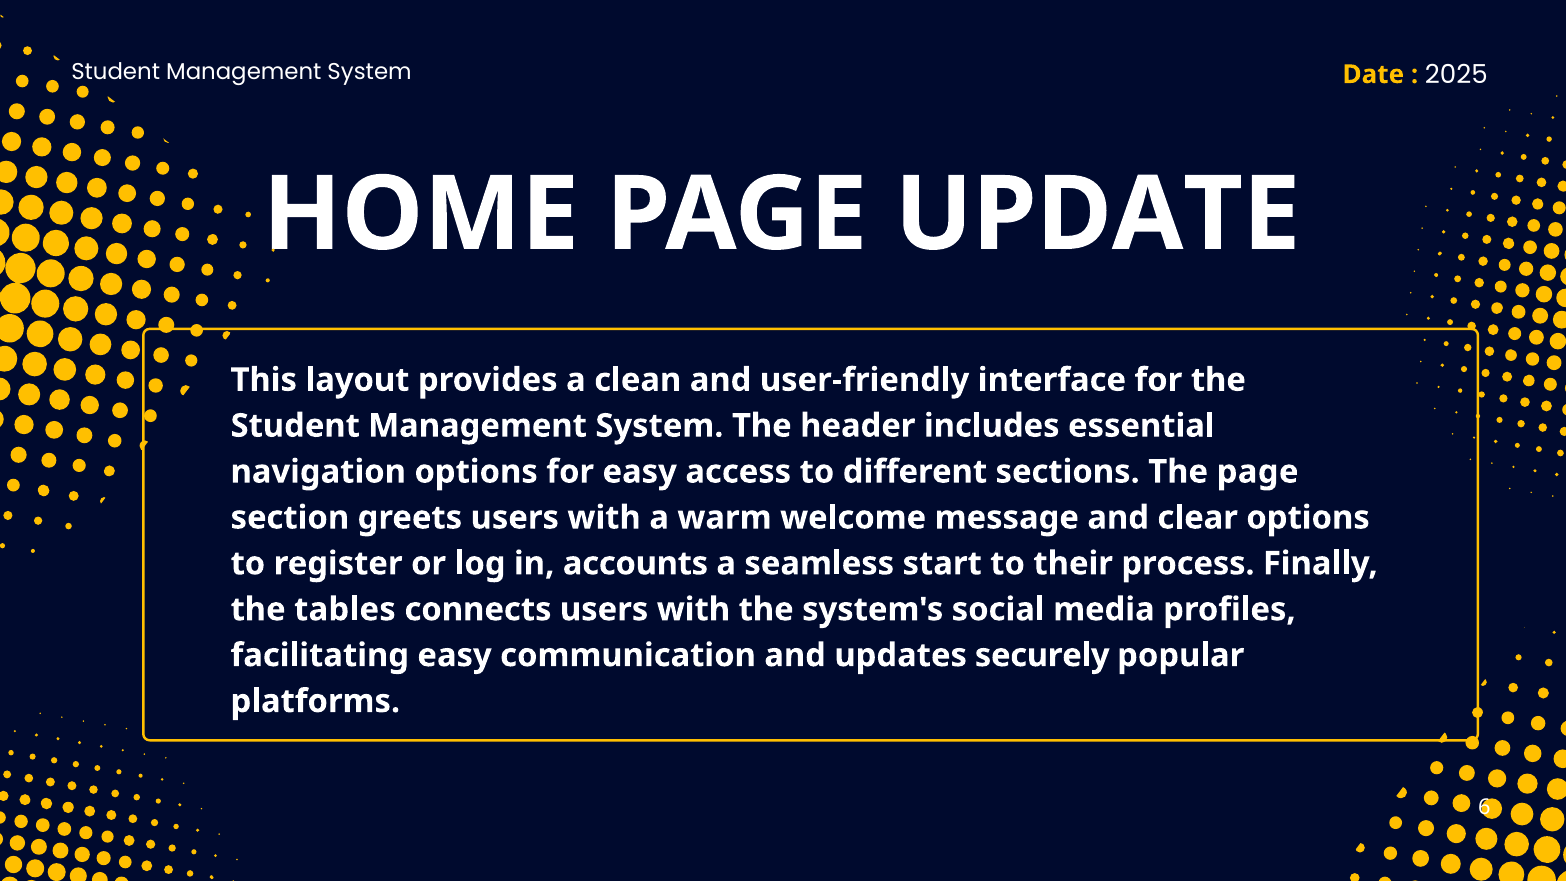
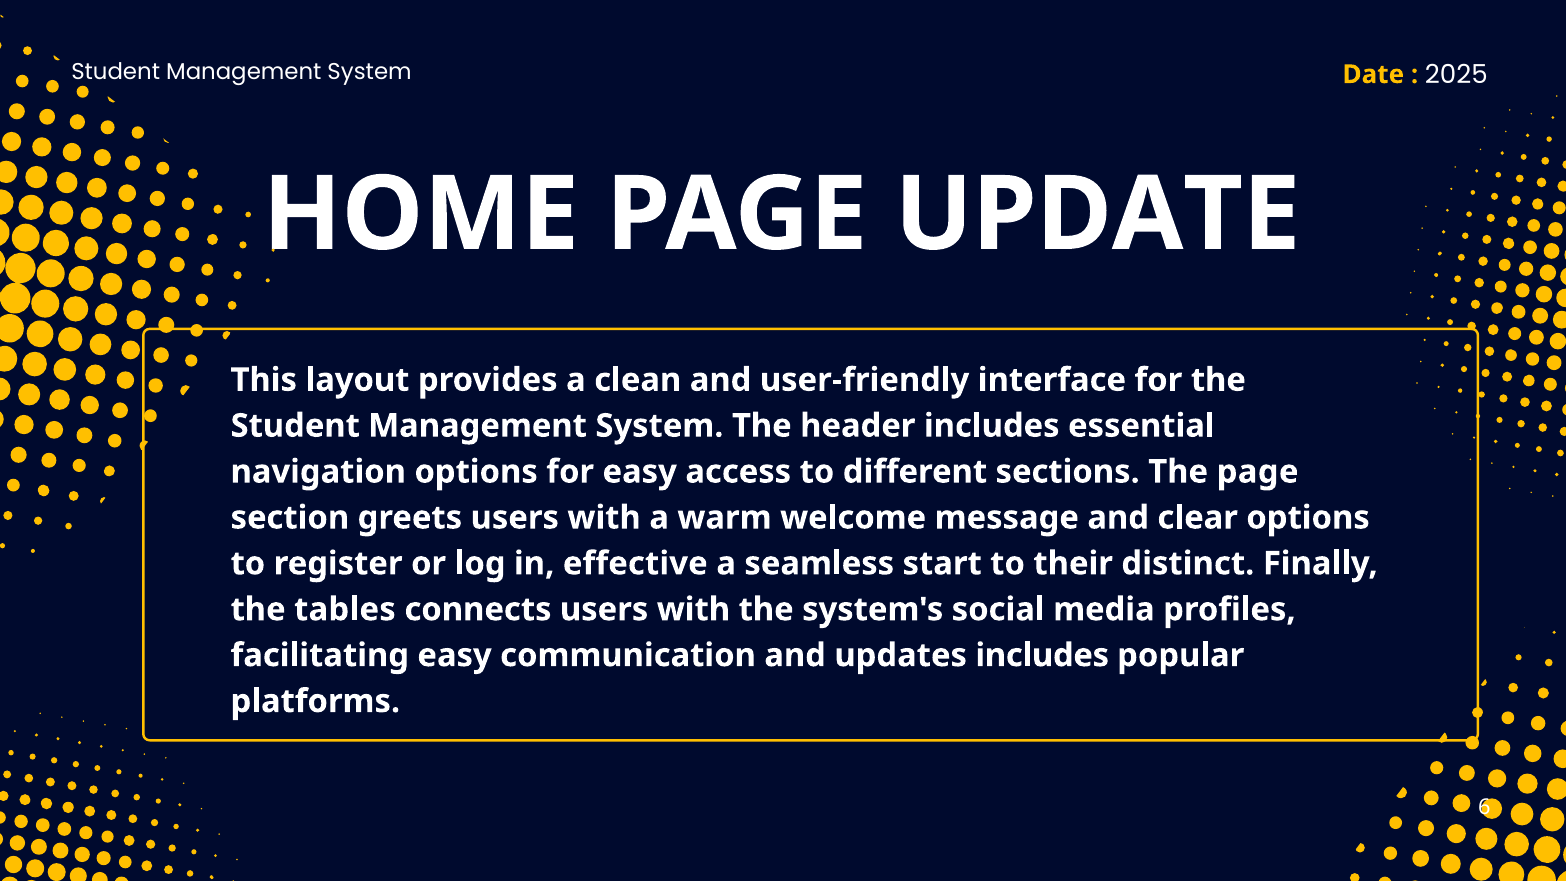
accounts: accounts -> effective
process: process -> distinct
updates securely: securely -> includes
